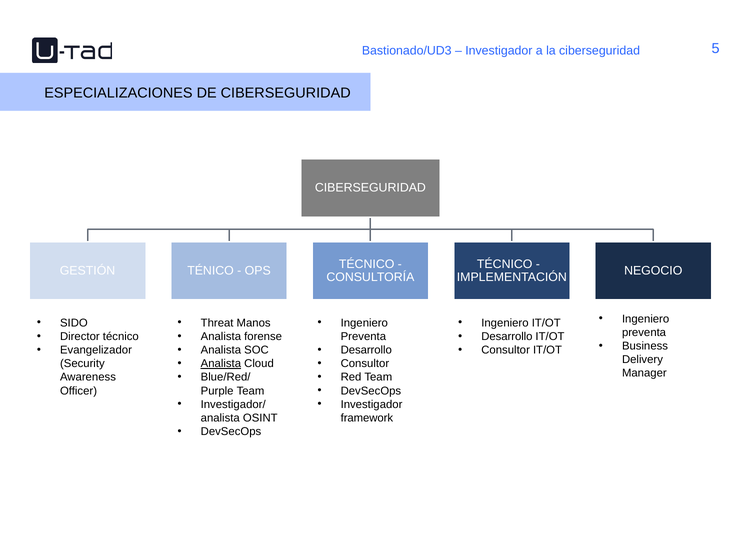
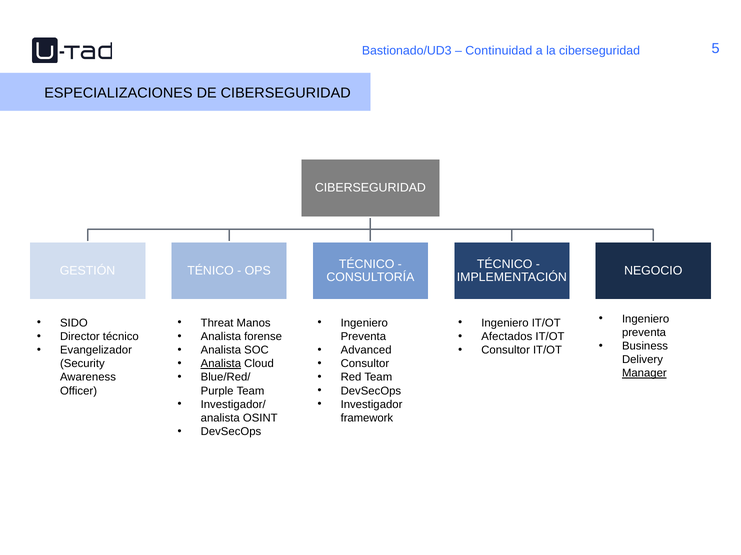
Investigador at (499, 51): Investigador -> Continuidad
Desarrollo at (507, 337): Desarrollo -> Afectados
Desarrollo at (366, 351): Desarrollo -> Advanced
Manager underline: none -> present
